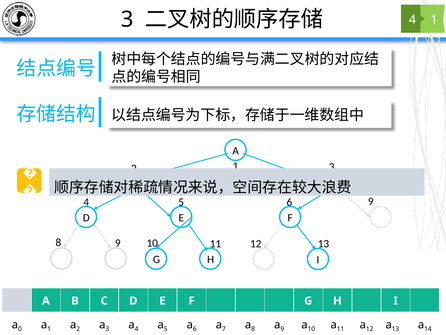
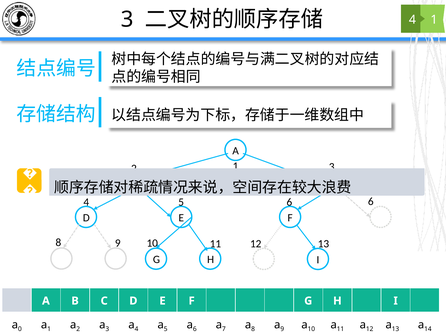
6 9: 9 -> 6
